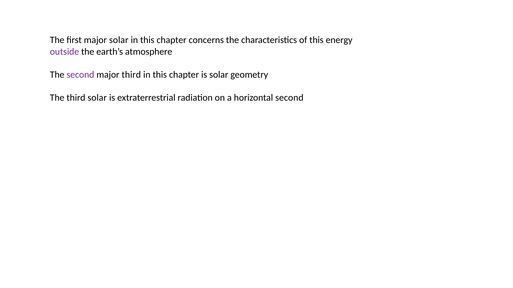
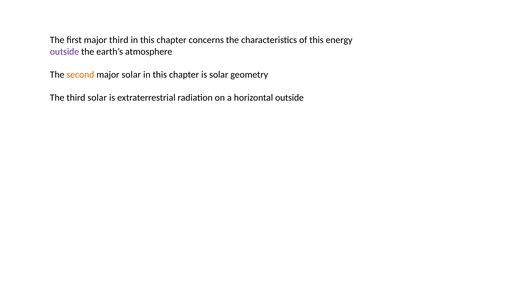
major solar: solar -> third
second at (80, 75) colour: purple -> orange
major third: third -> solar
horizontal second: second -> outside
